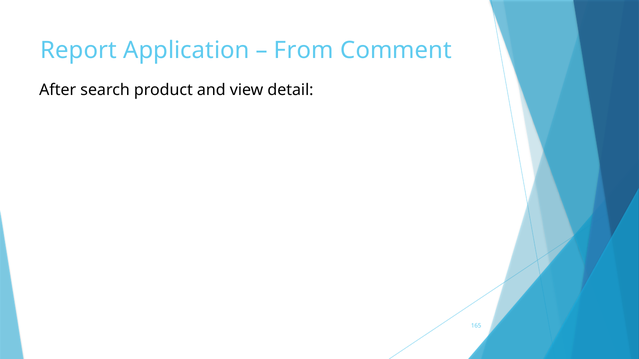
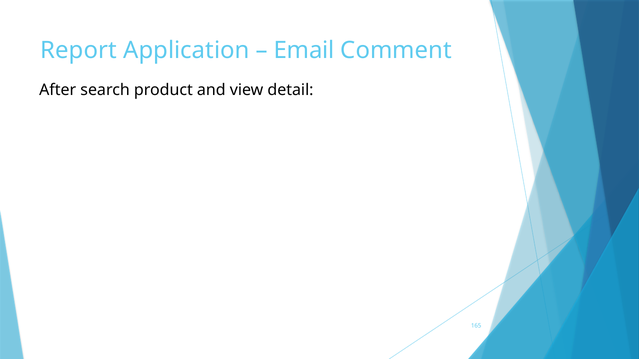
From: From -> Email
